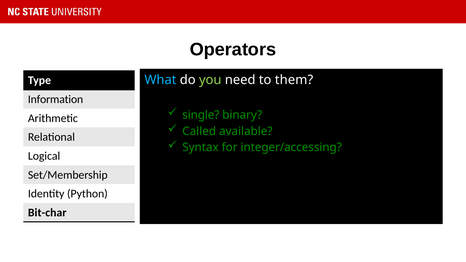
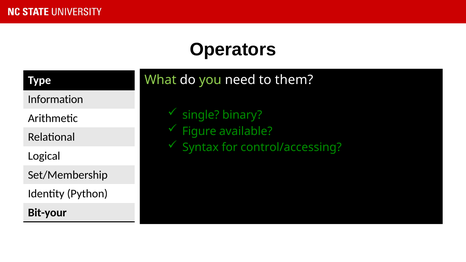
What colour: light blue -> light green
Called: Called -> Figure
integer/accessing: integer/accessing -> control/accessing
Bit-char: Bit-char -> Bit-your
